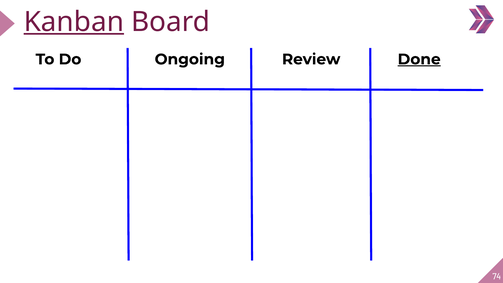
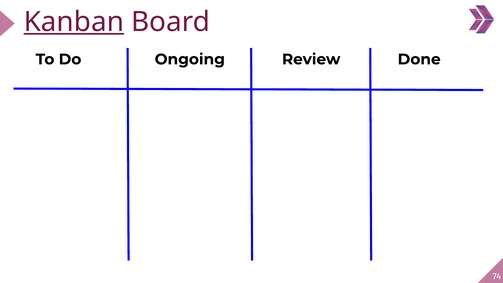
Done underline: present -> none
